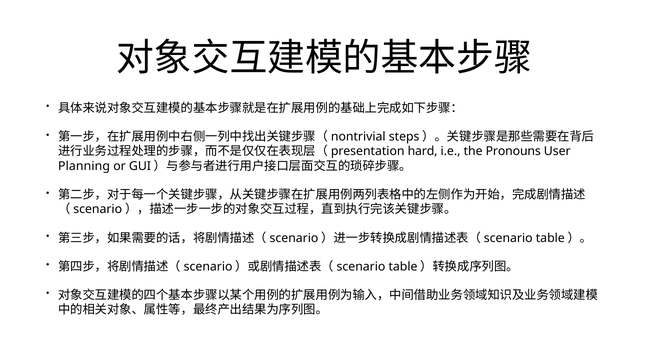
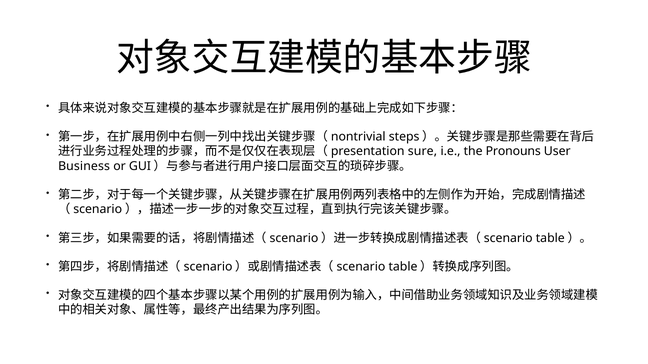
hard: hard -> sure
Planning: Planning -> Business
